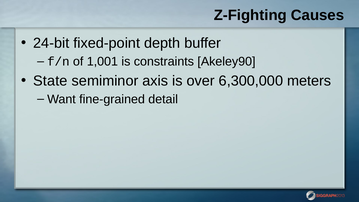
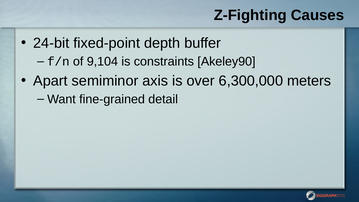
1,001: 1,001 -> 9,104
State: State -> Apart
